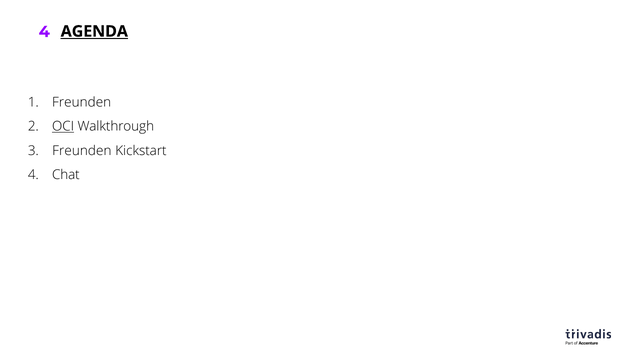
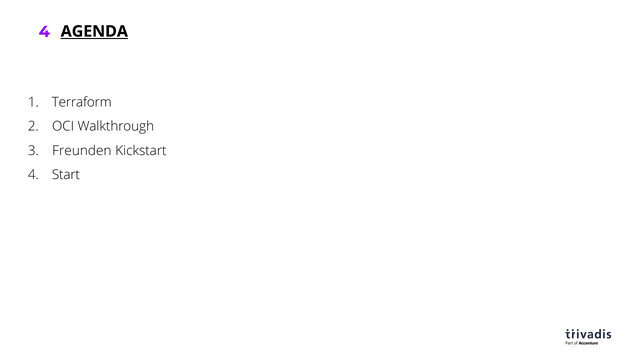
Freunden at (82, 102): Freunden -> Terraform
OCI underline: present -> none
Chat: Chat -> Start
